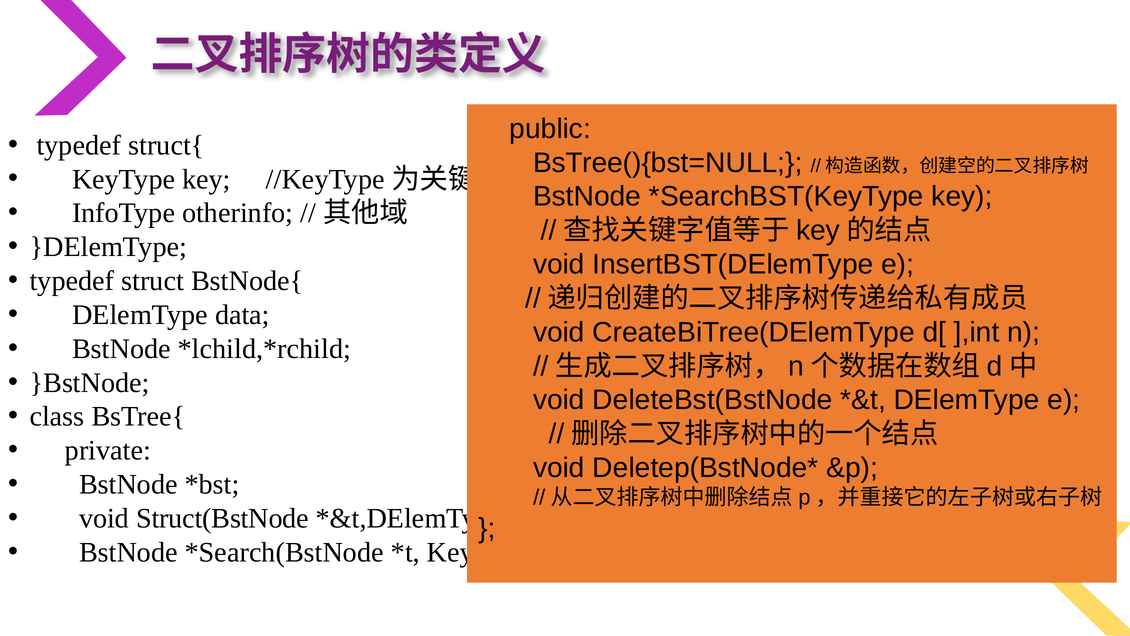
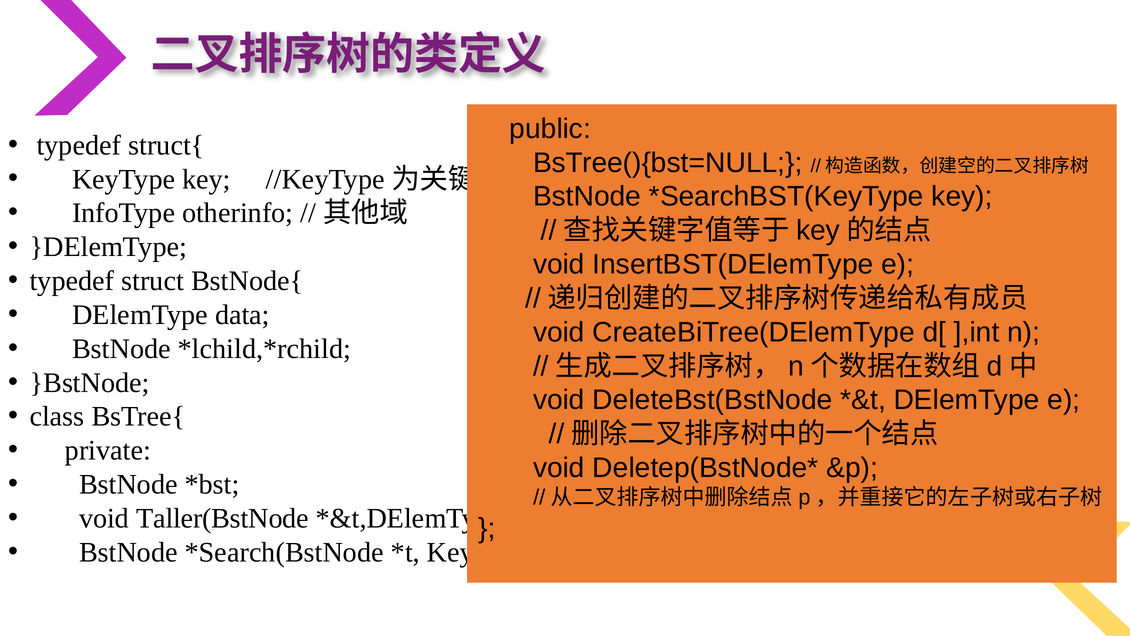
Struct(BstNode: Struct(BstNode -> Taller(BstNode
